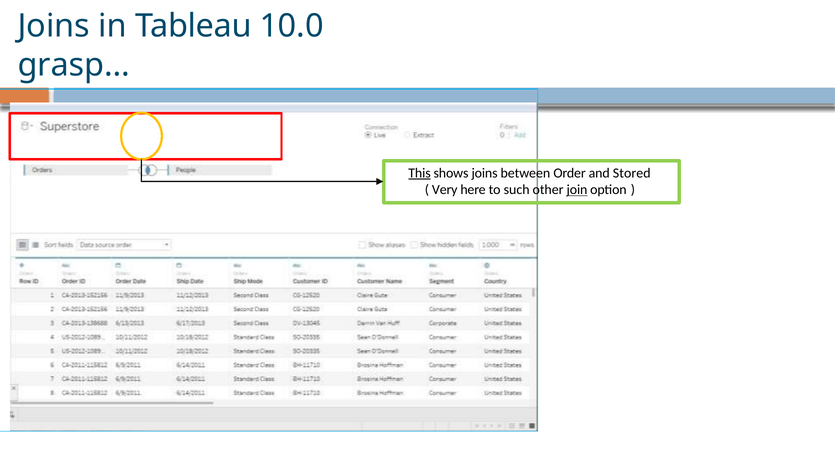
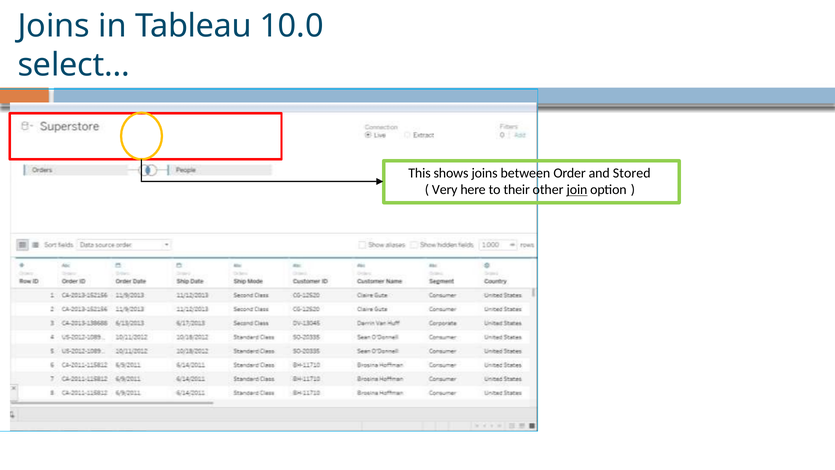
grasp…: grasp… -> select…
This underline: present -> none
such: such -> their
